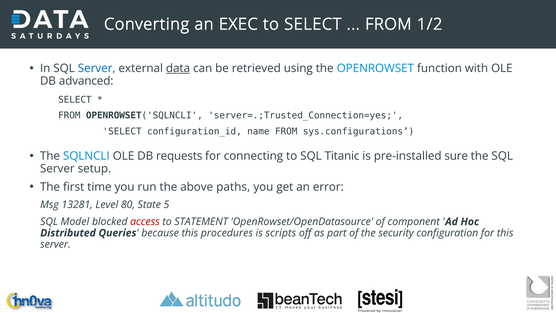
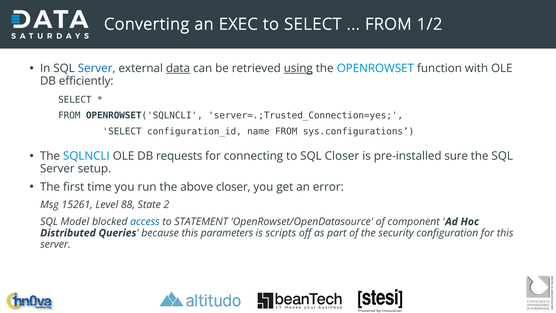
using underline: none -> present
advanced: advanced -> efficiently
SQL Titanic: Titanic -> Closer
above paths: paths -> closer
13281: 13281 -> 15261
80: 80 -> 88
5: 5 -> 2
access colour: red -> blue
procedures: procedures -> parameters
